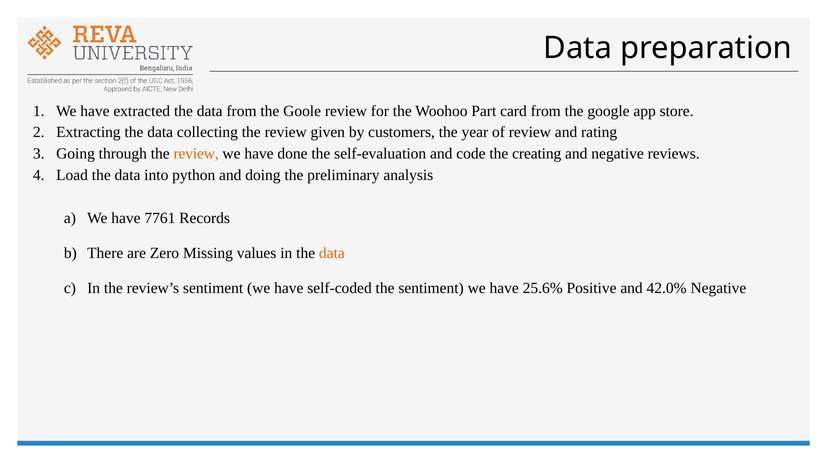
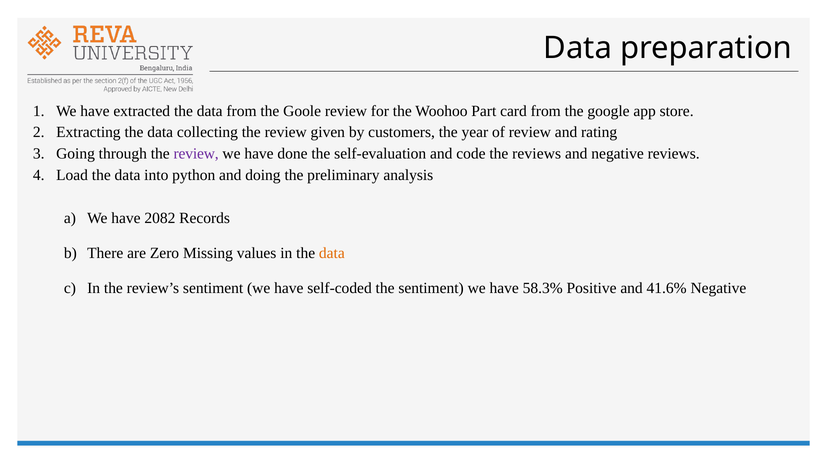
review at (196, 154) colour: orange -> purple
the creating: creating -> reviews
7761: 7761 -> 2082
25.6%: 25.6% -> 58.3%
42.0%: 42.0% -> 41.6%
